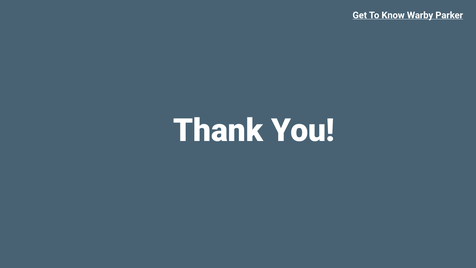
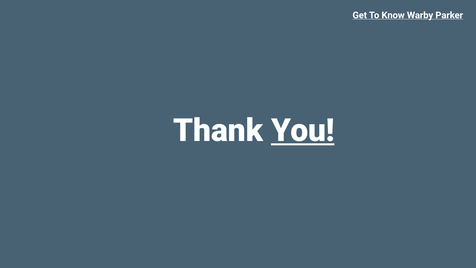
You underline: none -> present
